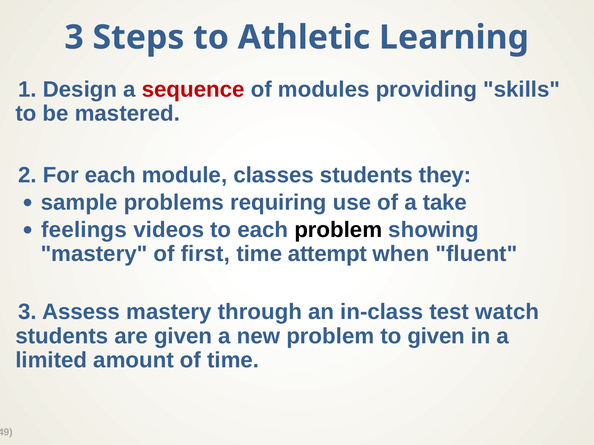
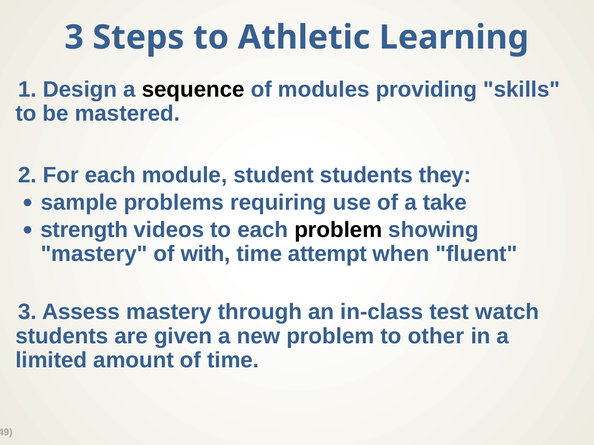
sequence colour: red -> black
classes: classes -> student
feelings: feelings -> strength
first: first -> with
to given: given -> other
